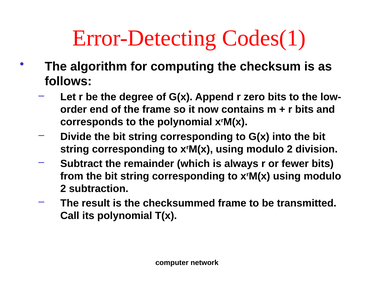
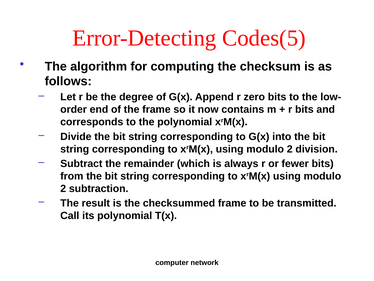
Codes(1: Codes(1 -> Codes(5
